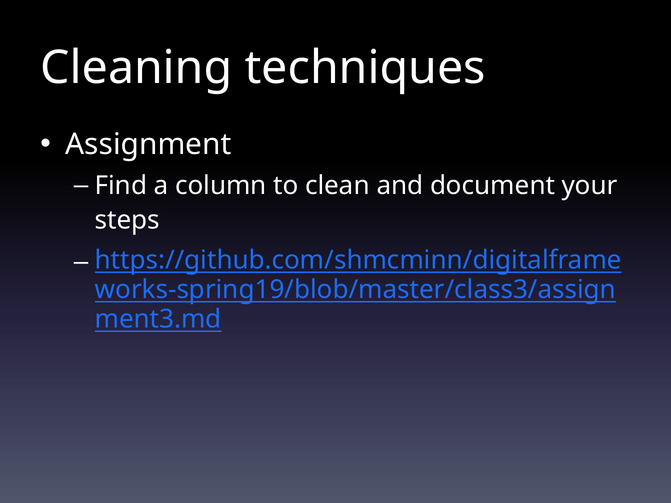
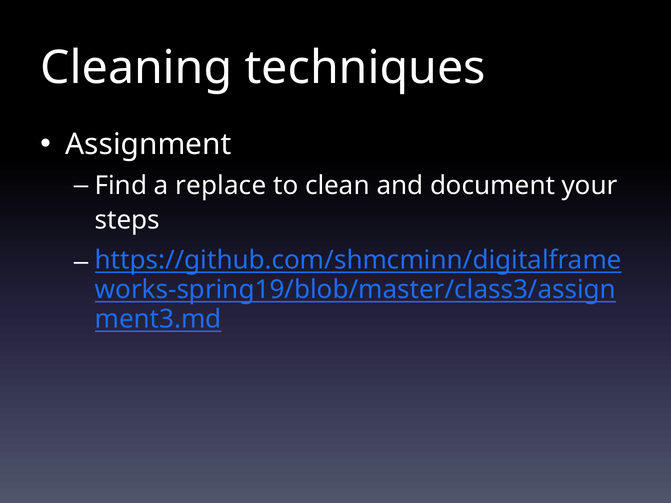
column: column -> replace
